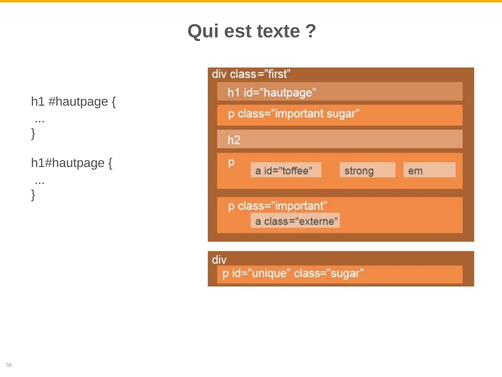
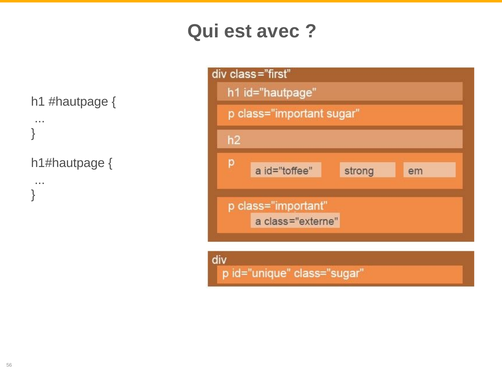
texte: texte -> avec
